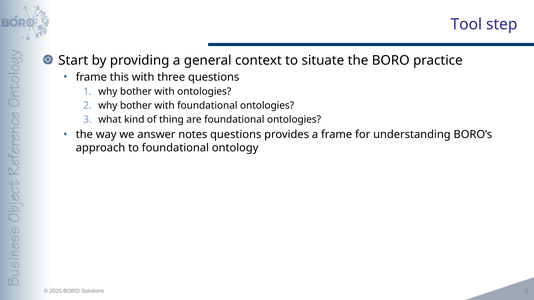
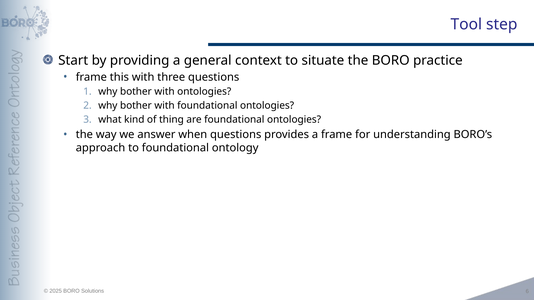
notes: notes -> when
